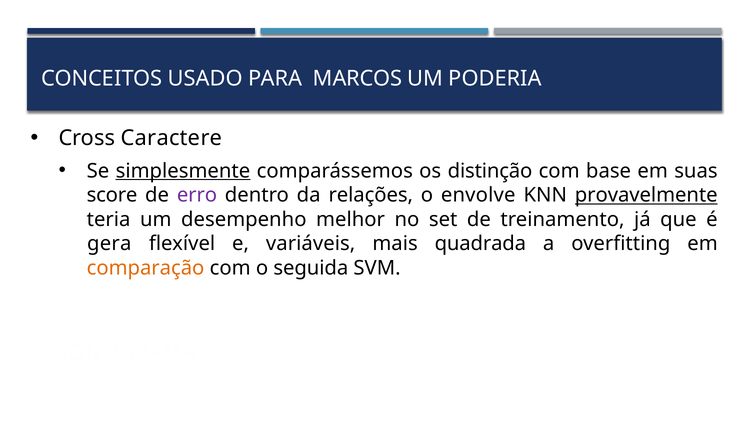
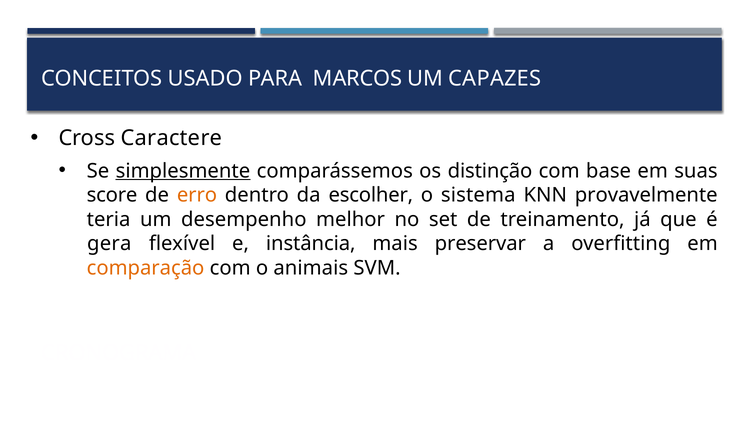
PODERIA: PODERIA -> CAPAZES
erro colour: purple -> orange
relações: relações -> escolher
envolve: envolve -> sistema
provavelmente underline: present -> none
variáveis: variáveis -> instância
quadrada: quadrada -> preservar
seguida: seguida -> animais
